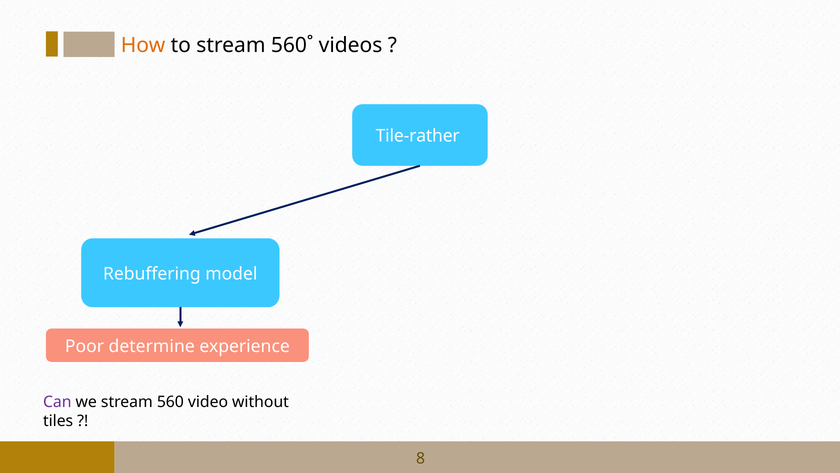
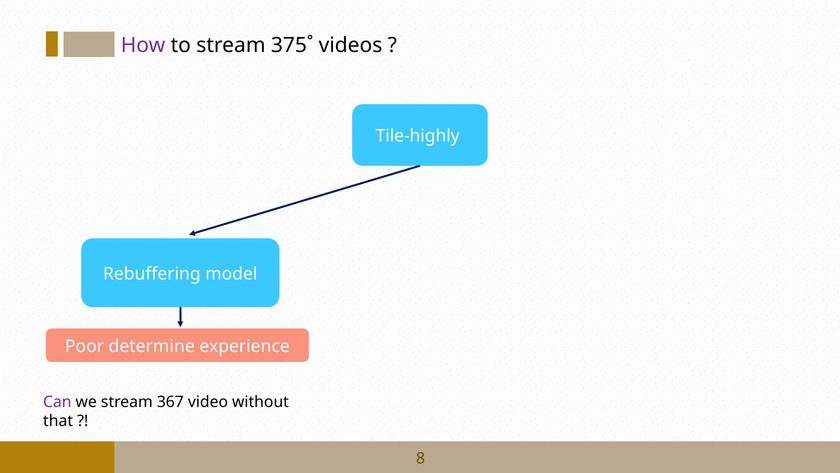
How colour: orange -> purple
560˚: 560˚ -> 375˚
Tile-rather: Tile-rather -> Tile-highly
560: 560 -> 367
tiles: tiles -> that
